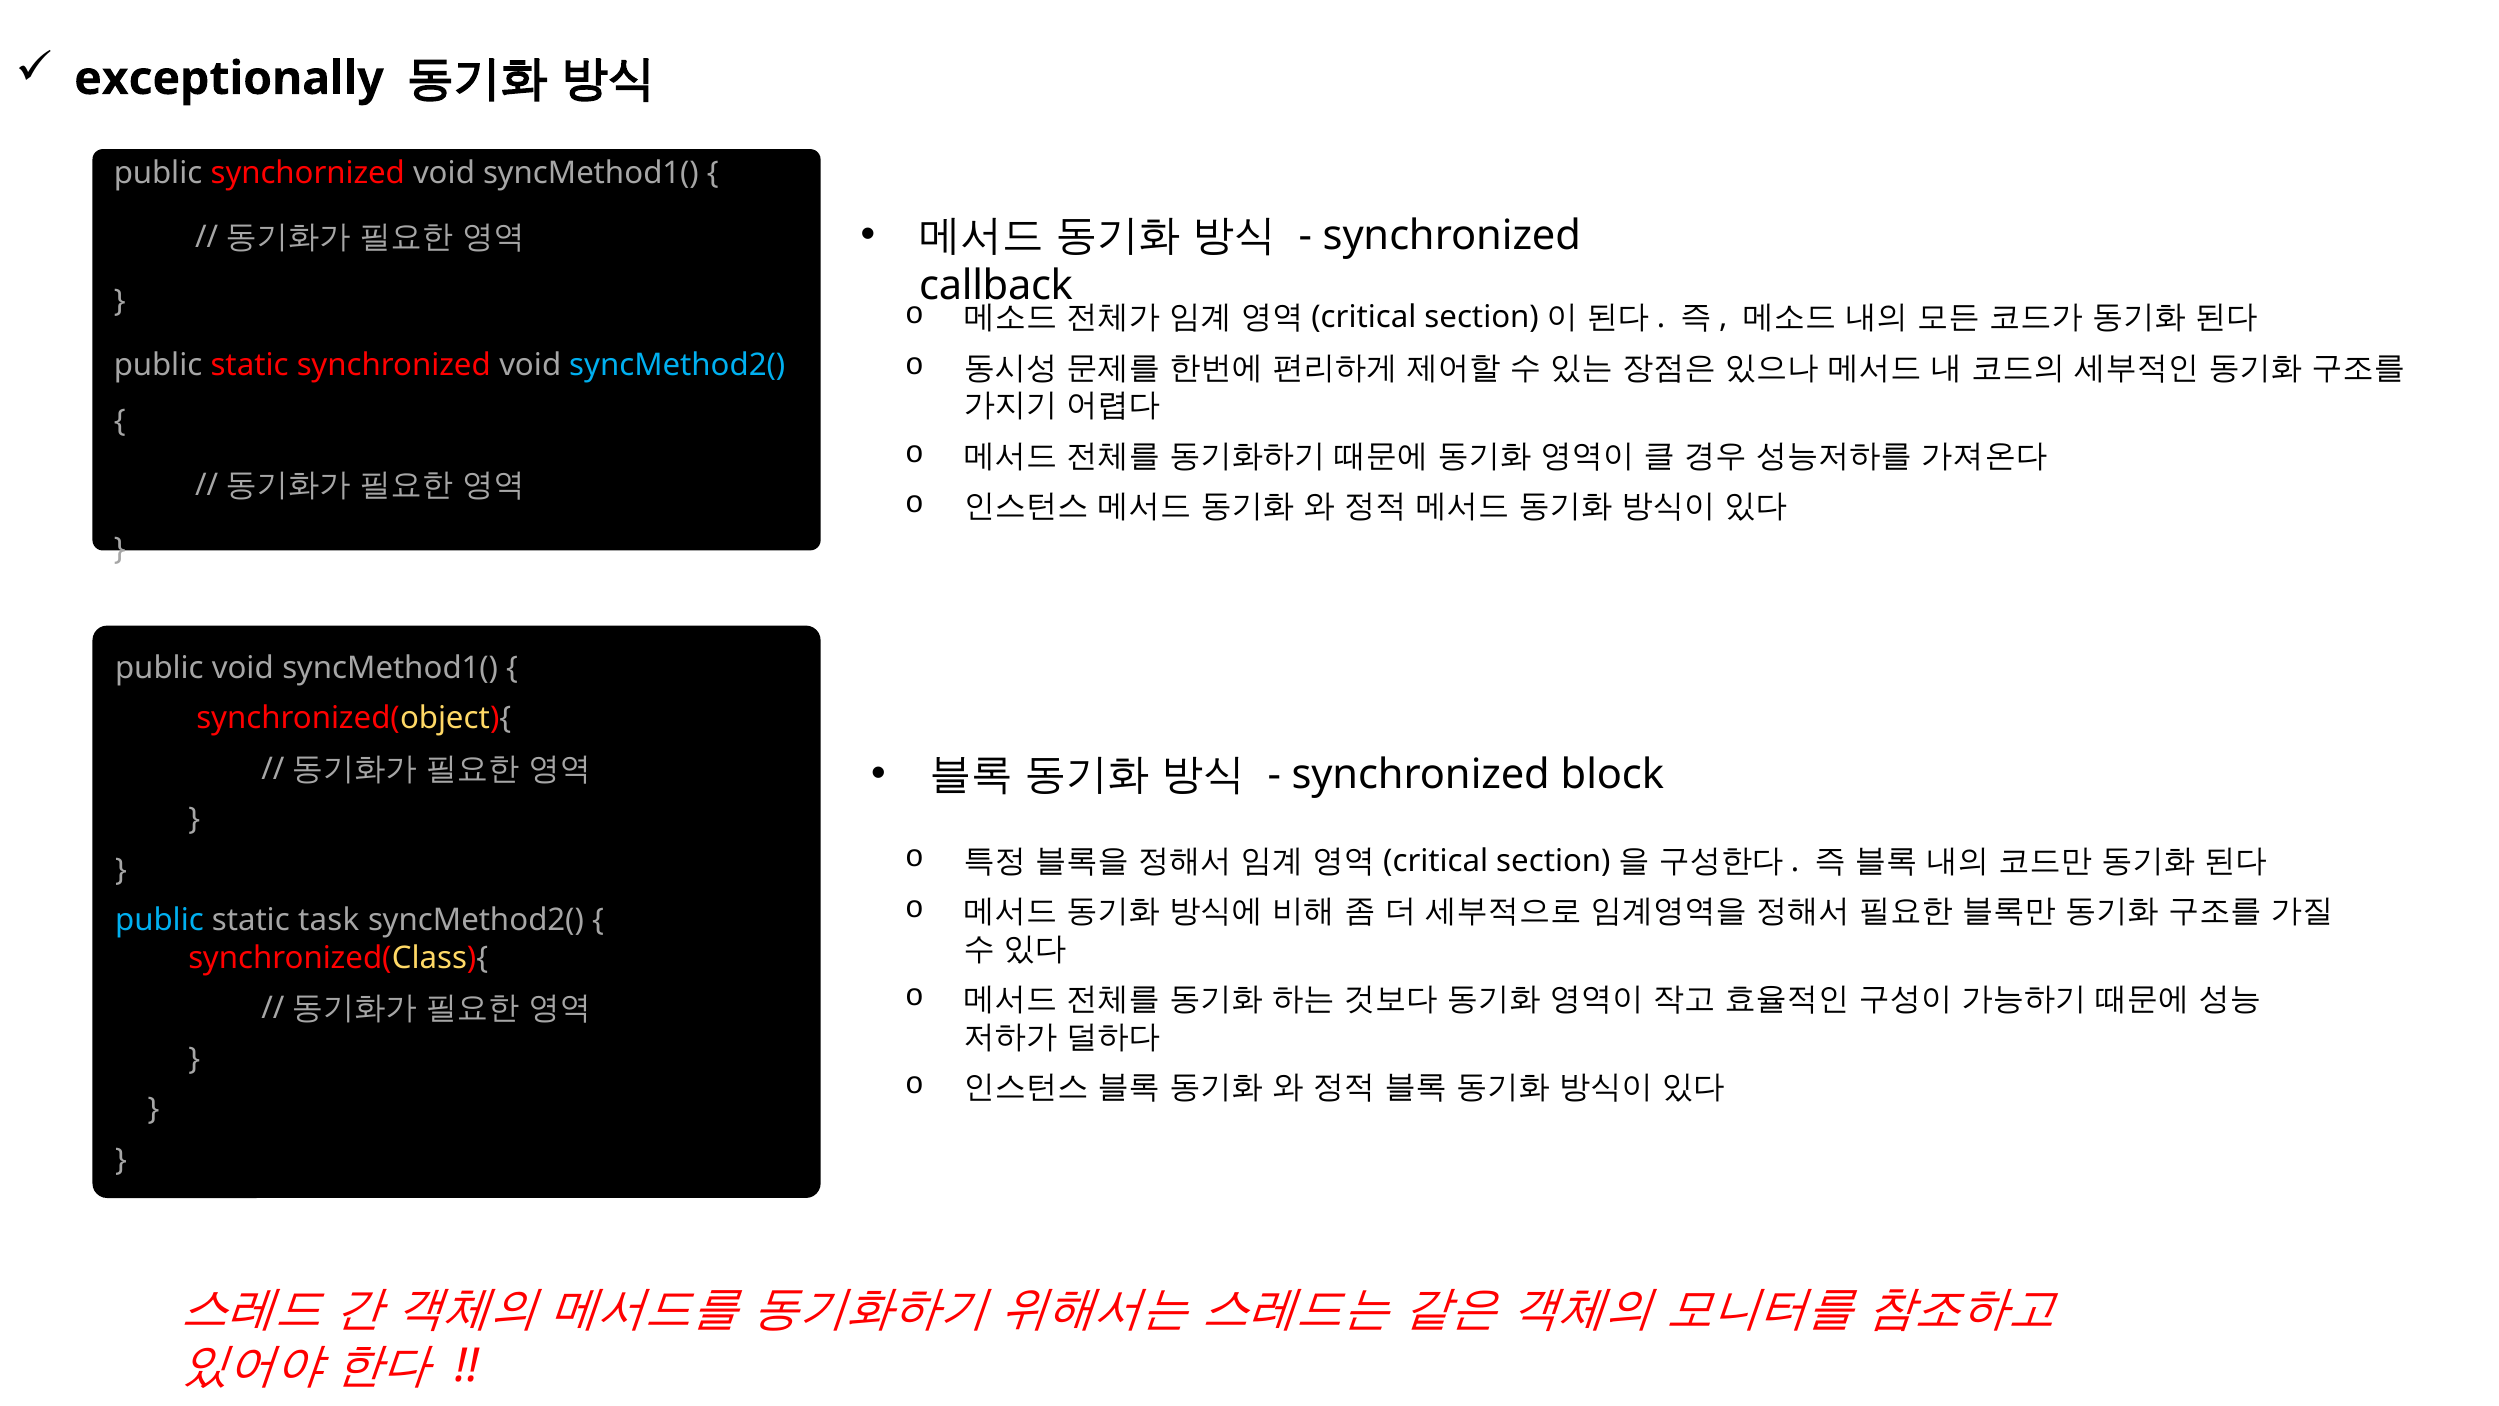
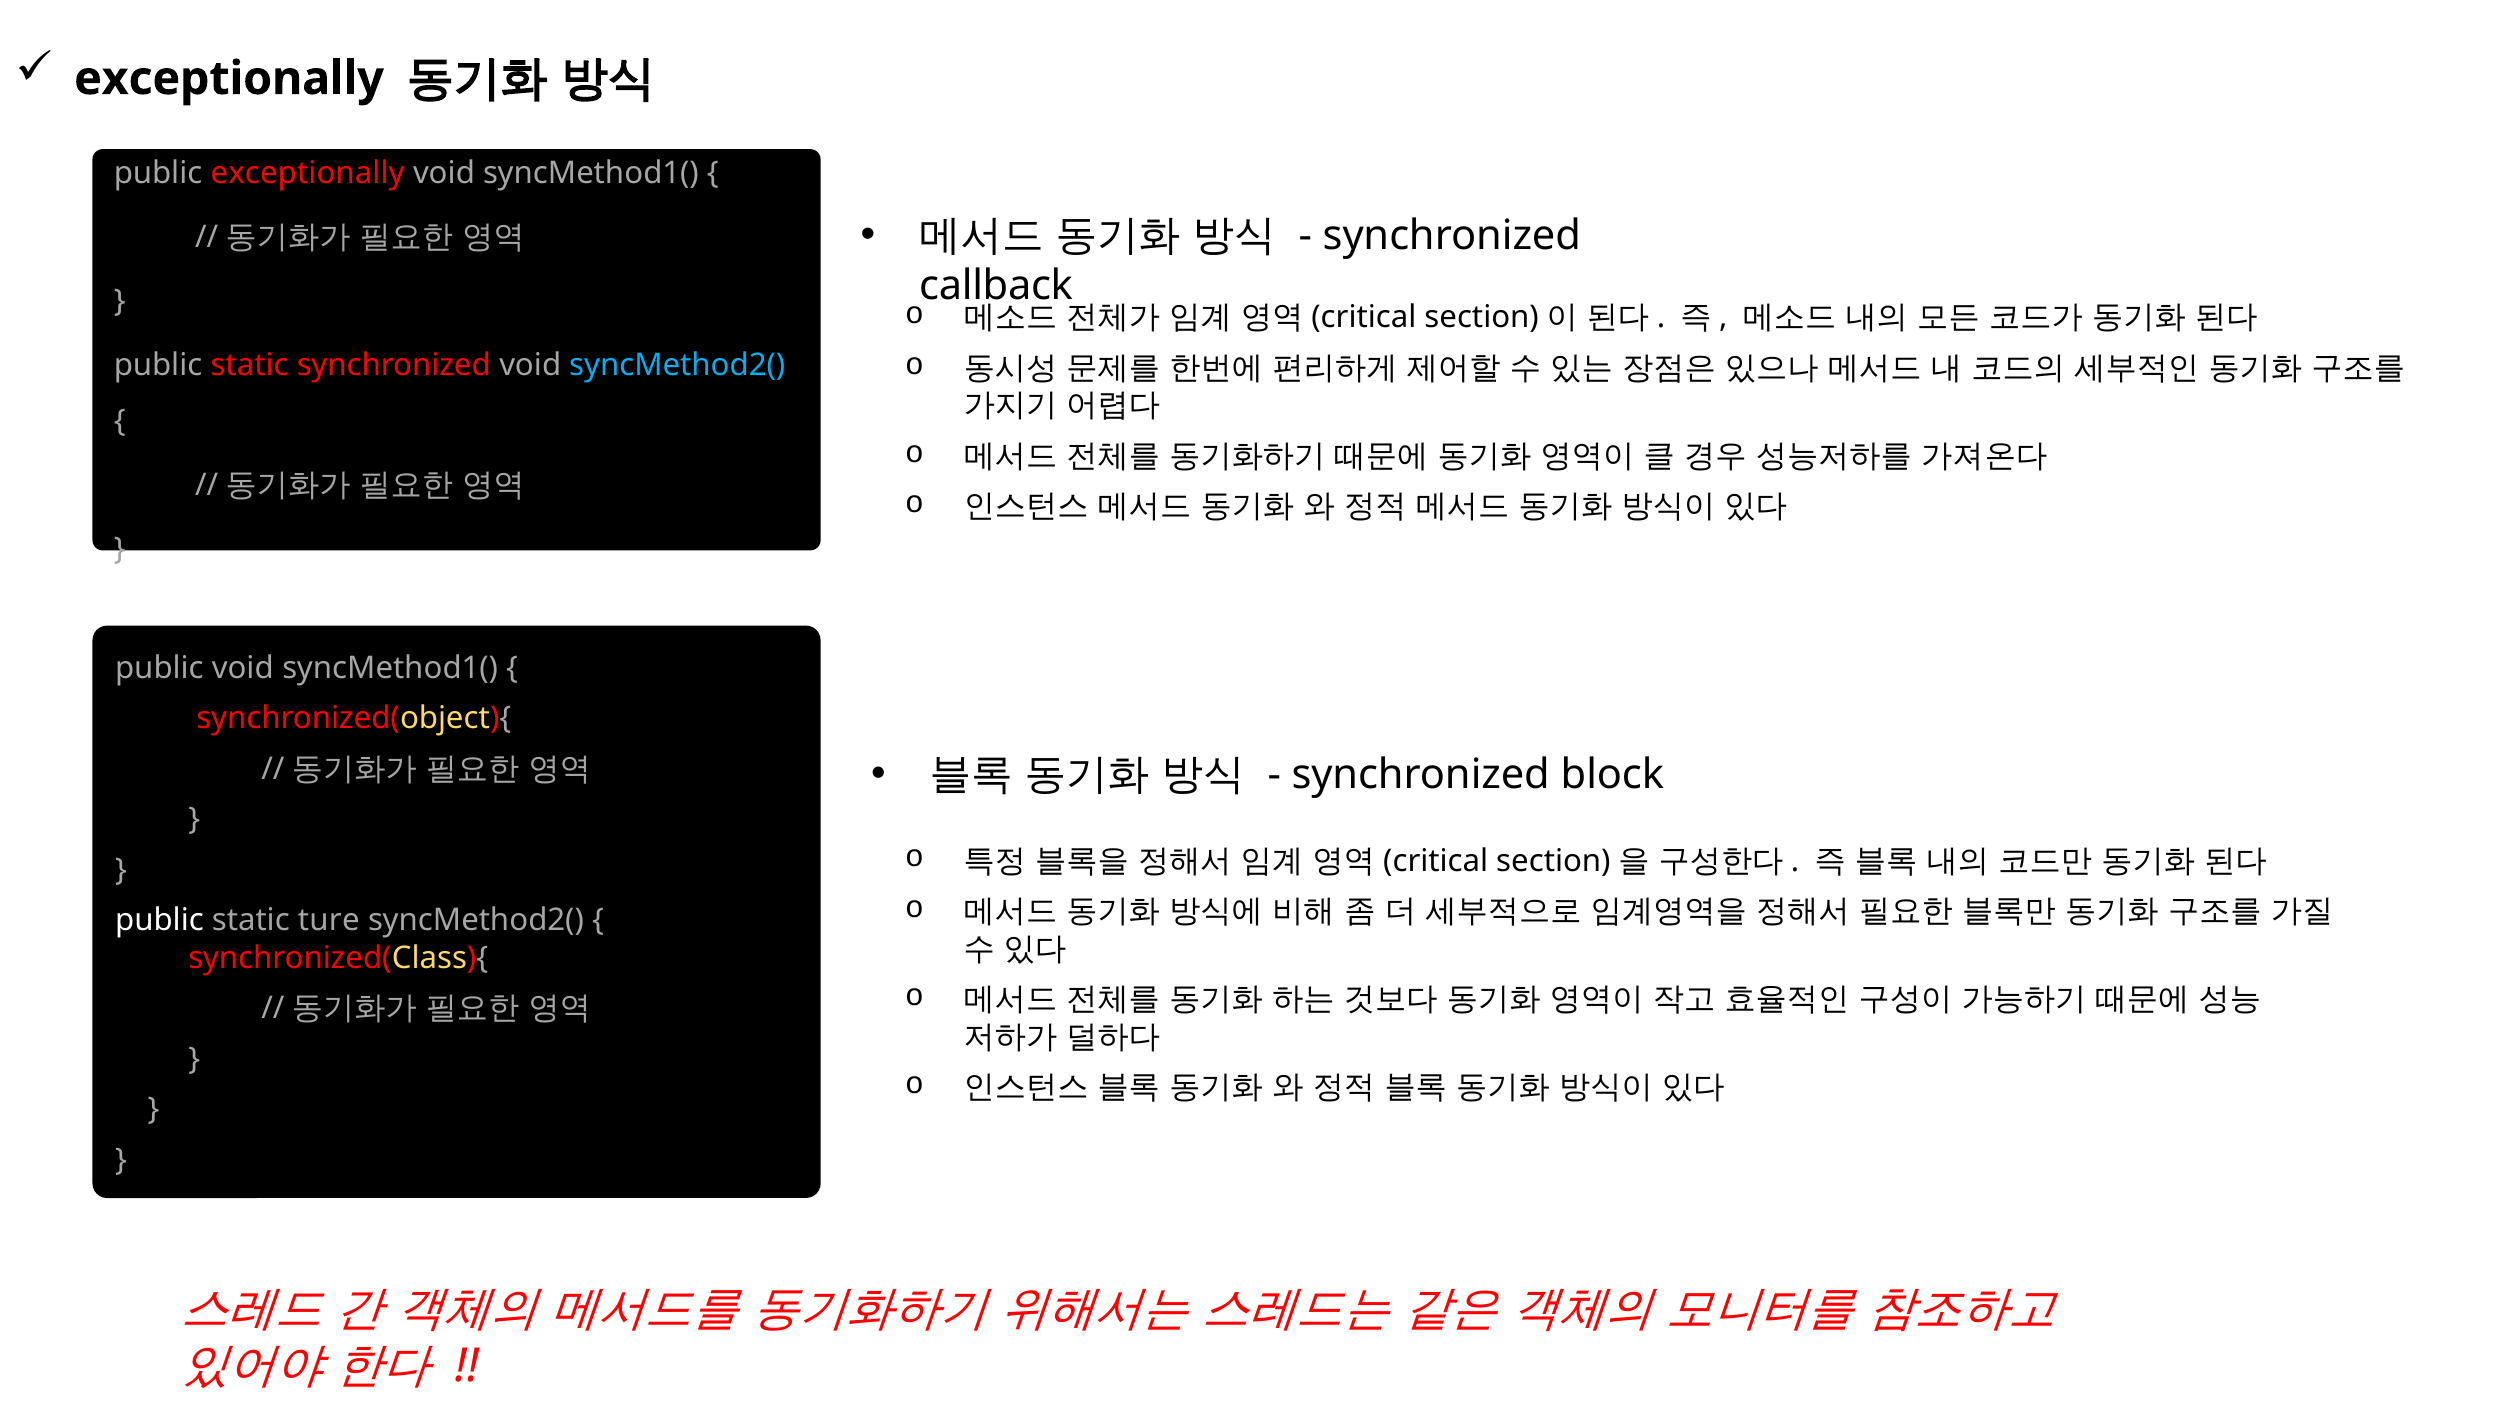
public synchornized: synchornized -> exceptionally
public at (159, 920) colour: light blue -> white
task: task -> ture
